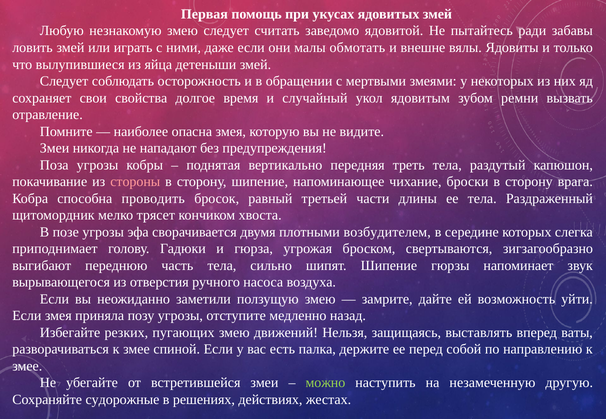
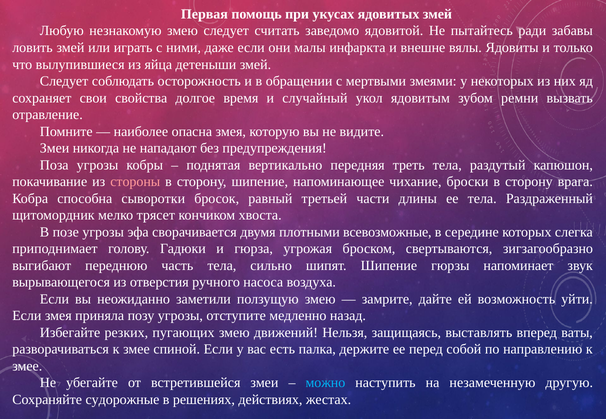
обмотать: обмотать -> инфаркта
проводить: проводить -> сыворотки
возбудителем: возбудителем -> всевозможные
можно colour: light green -> light blue
